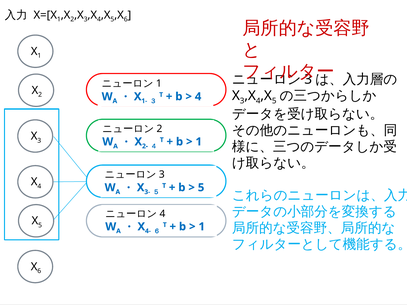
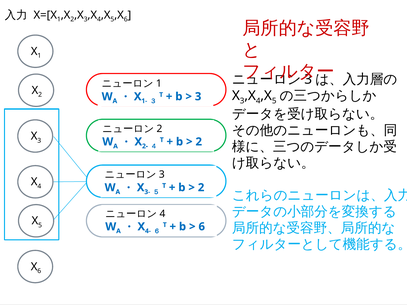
4 at (198, 97): 4 -> 3
1 at (199, 142): 1 -> 2
5 at (201, 188): 5 -> 2
1 at (202, 227): 1 -> 6
